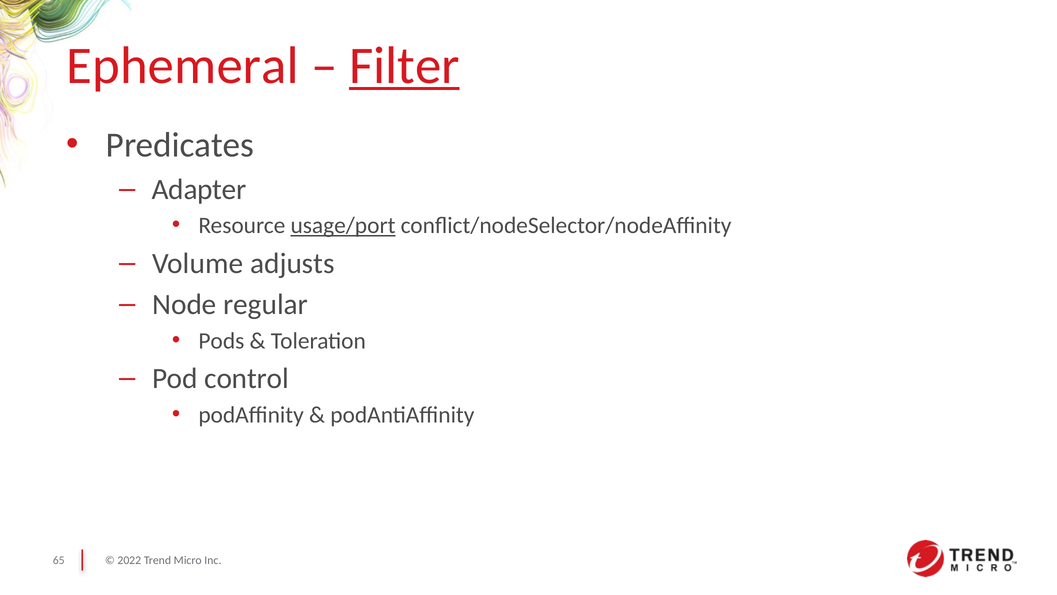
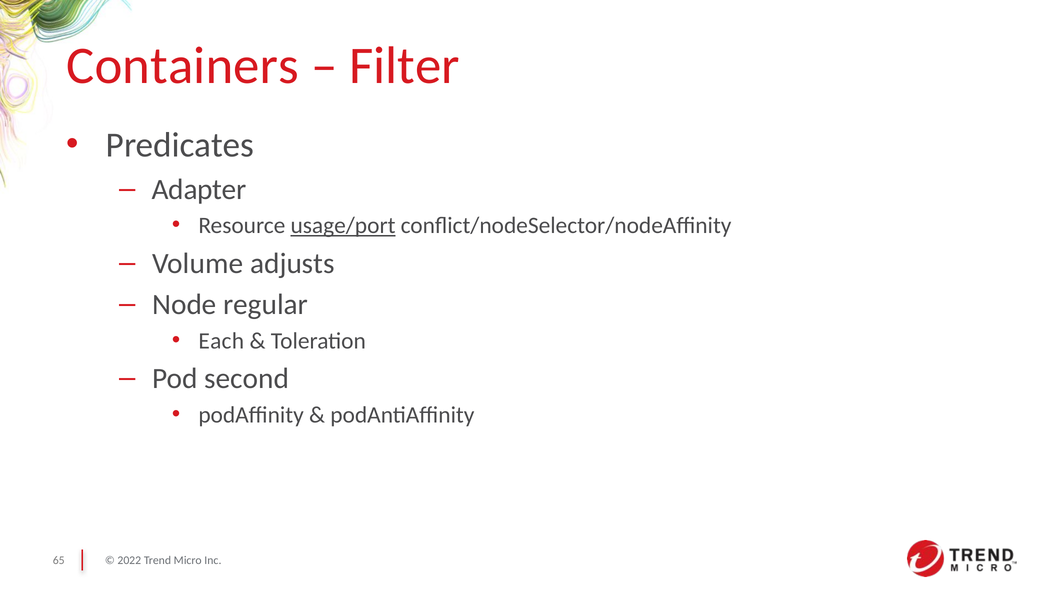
Ephemeral: Ephemeral -> Containers
Filter underline: present -> none
Pods: Pods -> Each
control: control -> second
